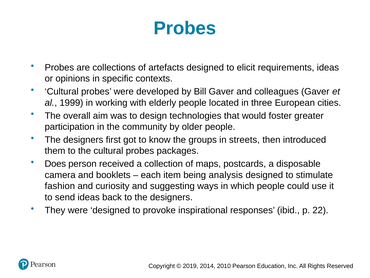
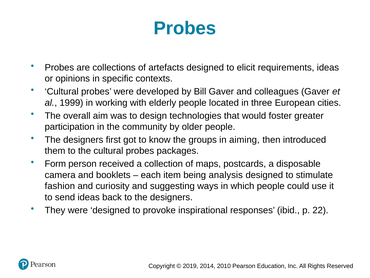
streets: streets -> aiming
Does: Does -> Form
